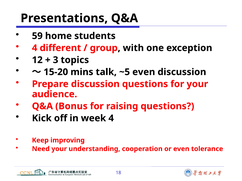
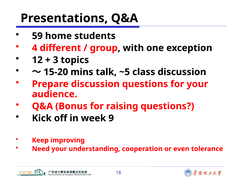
~5 even: even -> class
week 4: 4 -> 9
